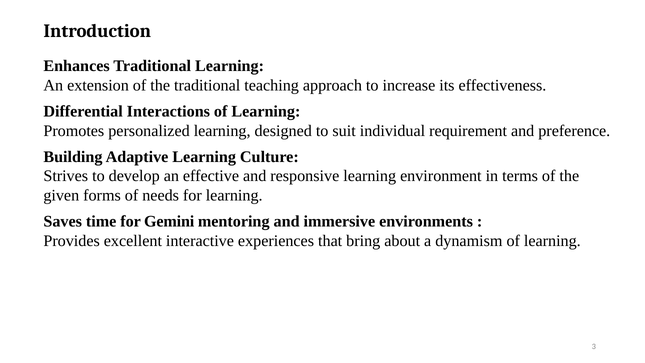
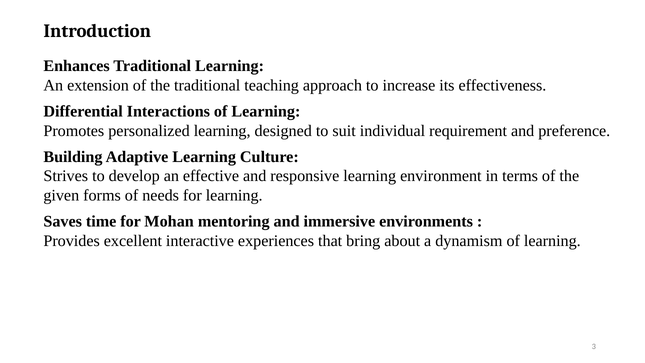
Gemini: Gemini -> Mohan
